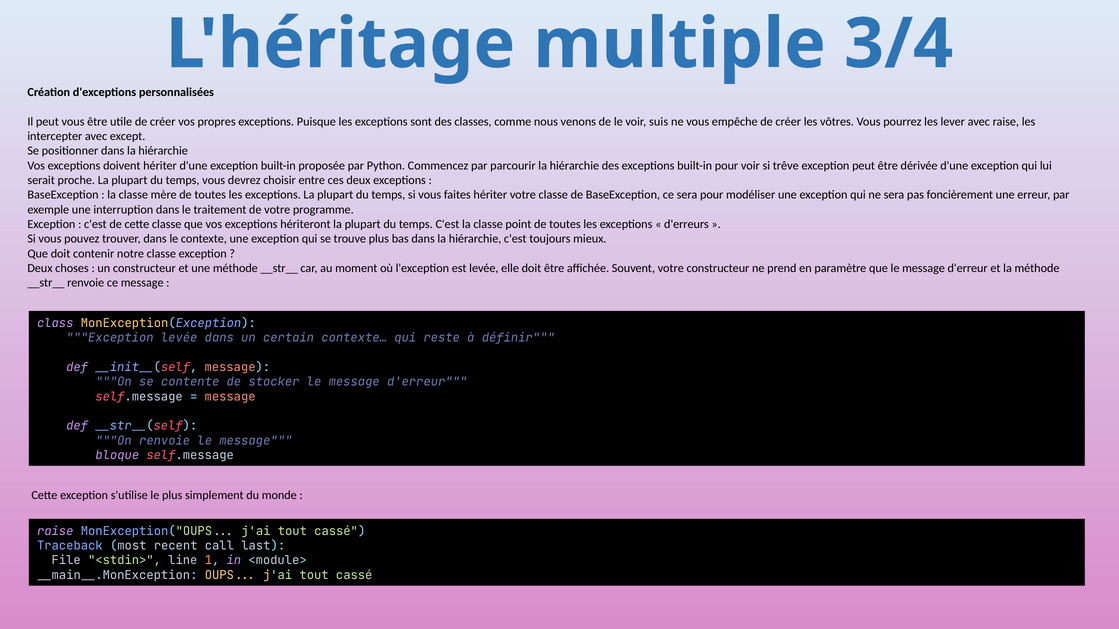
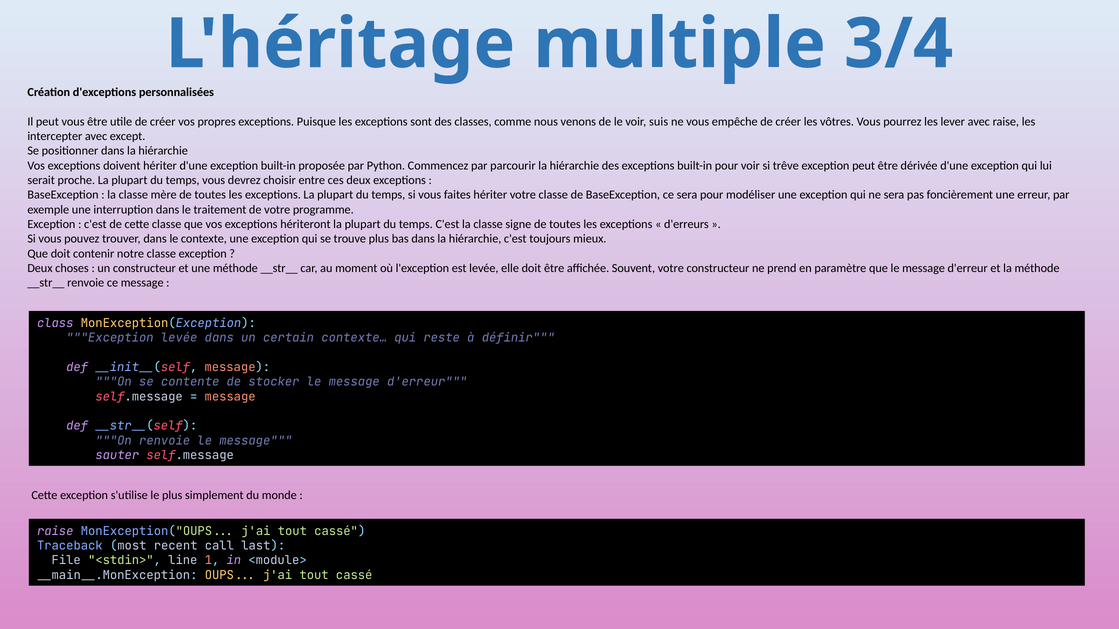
point: point -> signe
bloque: bloque -> sauter
